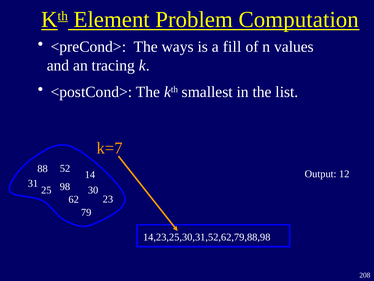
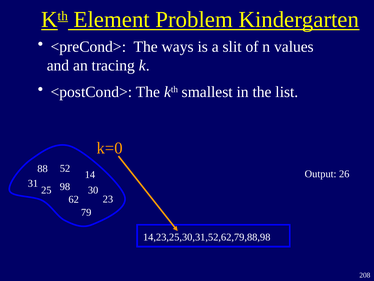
Computation: Computation -> Kindergarten
fill: fill -> slit
k=7: k=7 -> k=0
12: 12 -> 26
